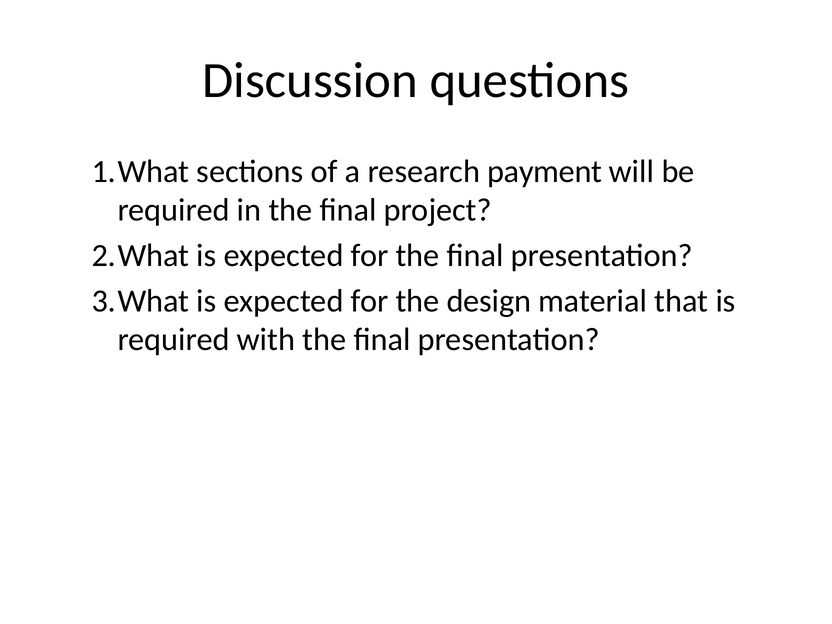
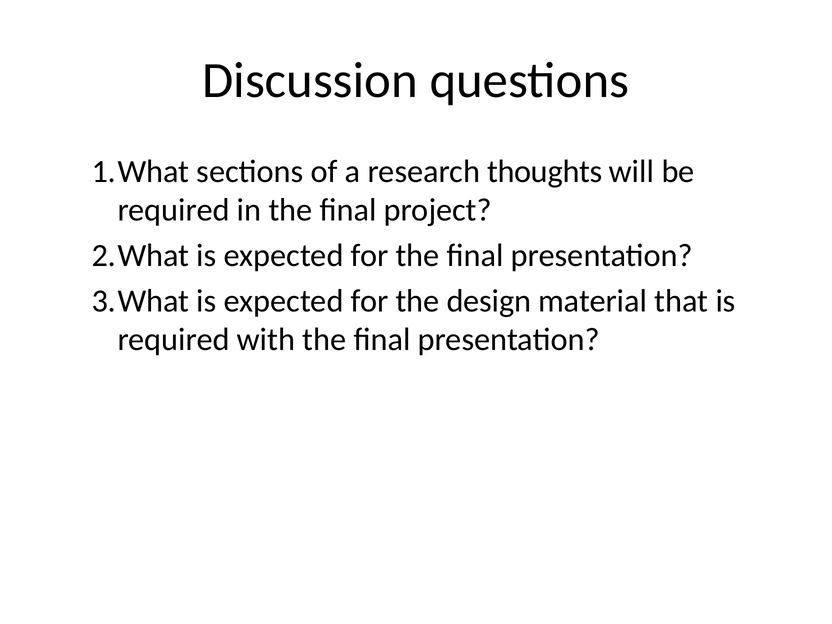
payment: payment -> thoughts
